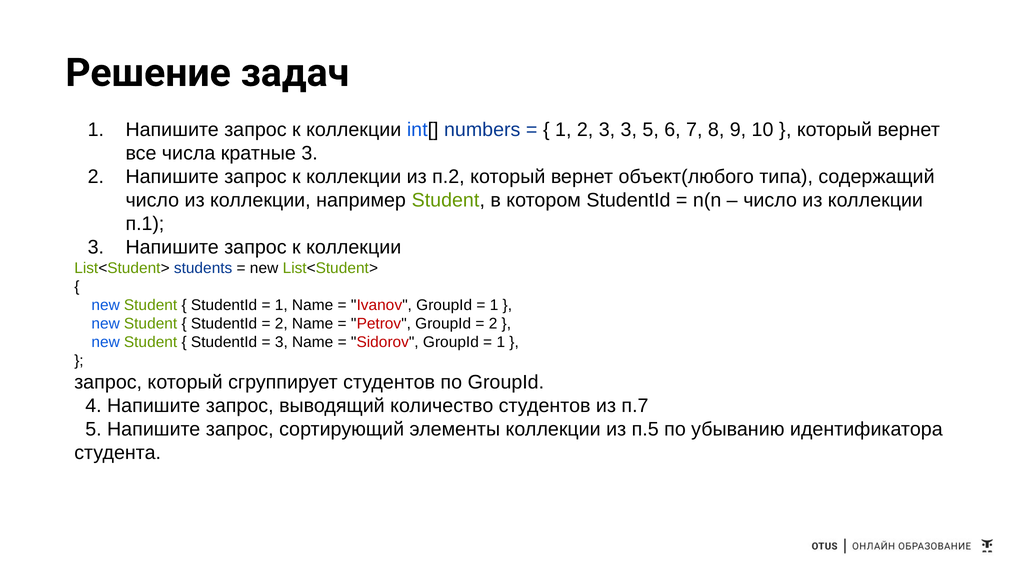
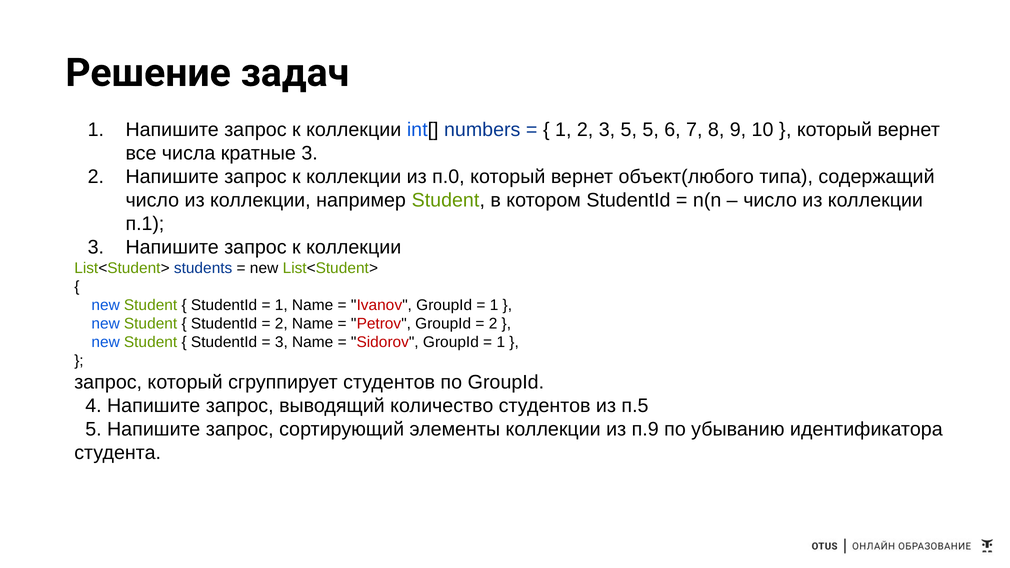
3 3: 3 -> 5
п.2: п.2 -> п.0
п.7: п.7 -> п.5
п.5: п.5 -> п.9
